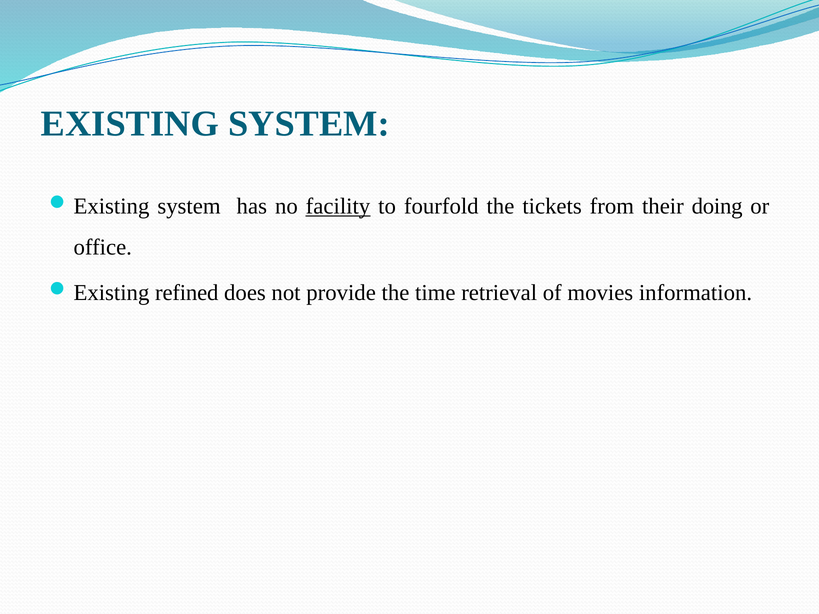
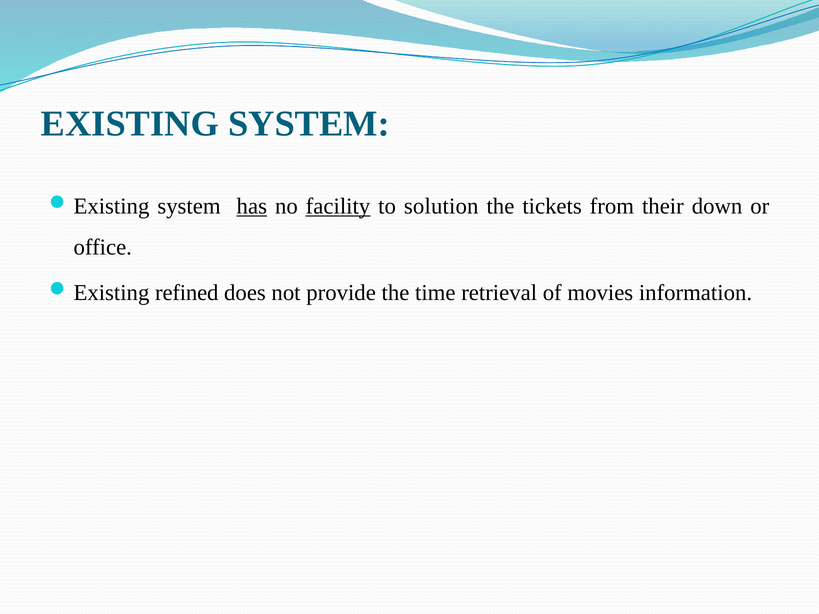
has underline: none -> present
fourfold: fourfold -> solution
doing: doing -> down
